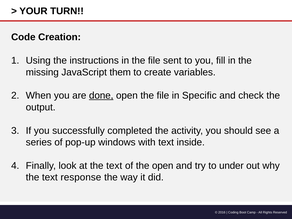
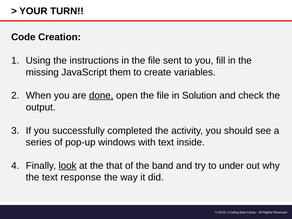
Specific: Specific -> Solution
look underline: none -> present
at the text: text -> that
the open: open -> band
